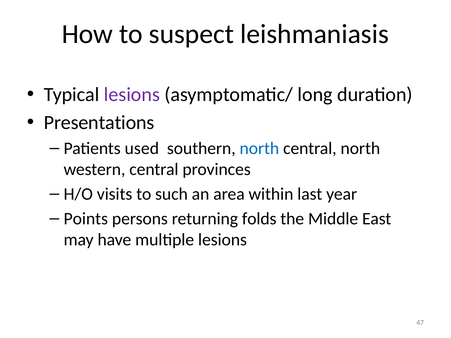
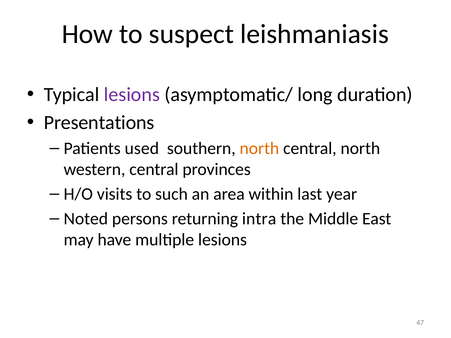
north at (259, 149) colour: blue -> orange
Points: Points -> Noted
folds: folds -> intra
